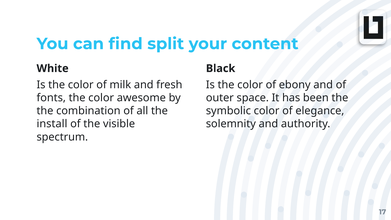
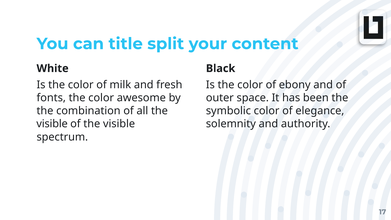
find: find -> title
install at (52, 124): install -> visible
